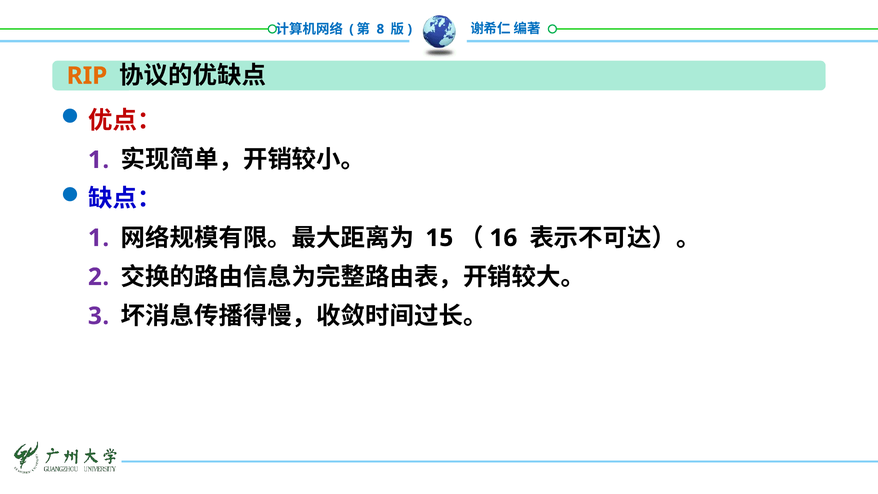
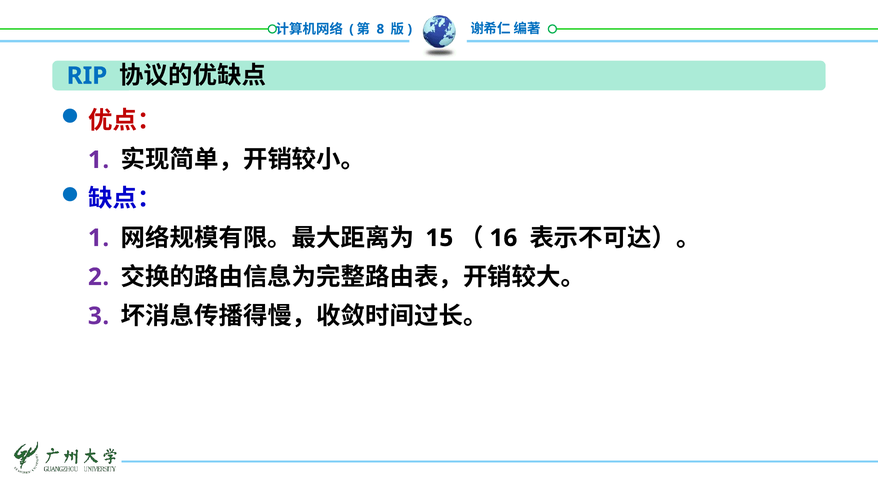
RIP colour: orange -> blue
